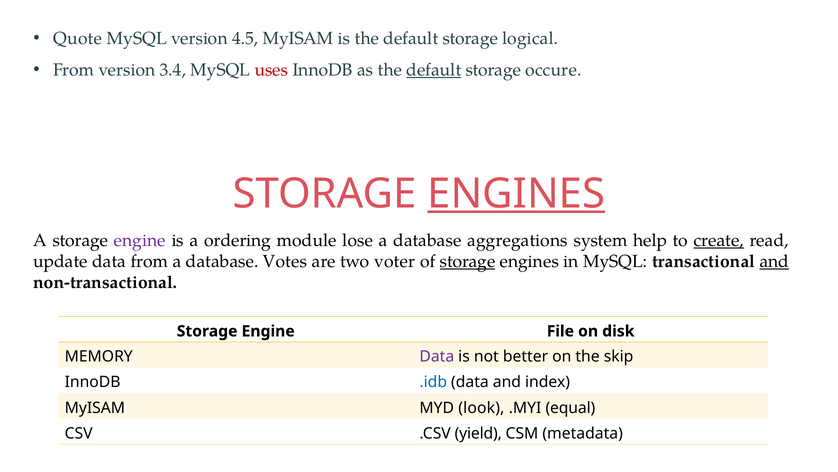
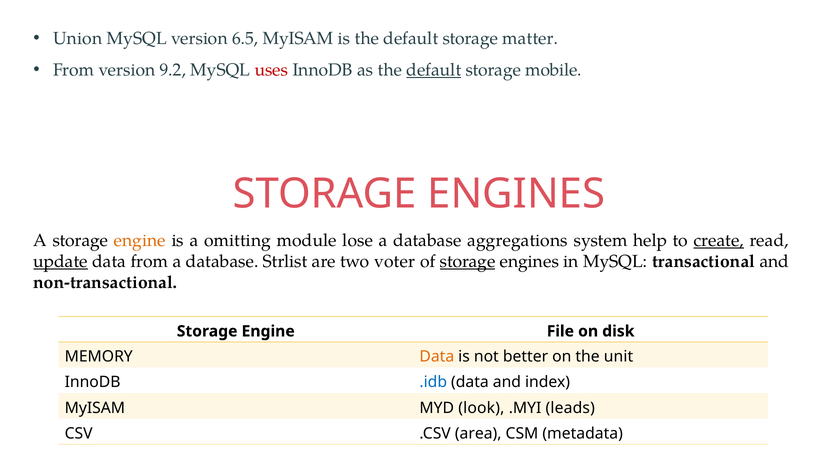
Quote: Quote -> Union
4.5: 4.5 -> 6.5
logical: logical -> matter
3.4: 3.4 -> 9.2
occure: occure -> mobile
ENGINES at (516, 194) underline: present -> none
engine at (140, 240) colour: purple -> orange
ordering: ordering -> omitting
update underline: none -> present
Votes: Votes -> Strlist
and at (774, 261) underline: present -> none
Data at (437, 356) colour: purple -> orange
skip: skip -> unit
equal: equal -> leads
yield: yield -> area
